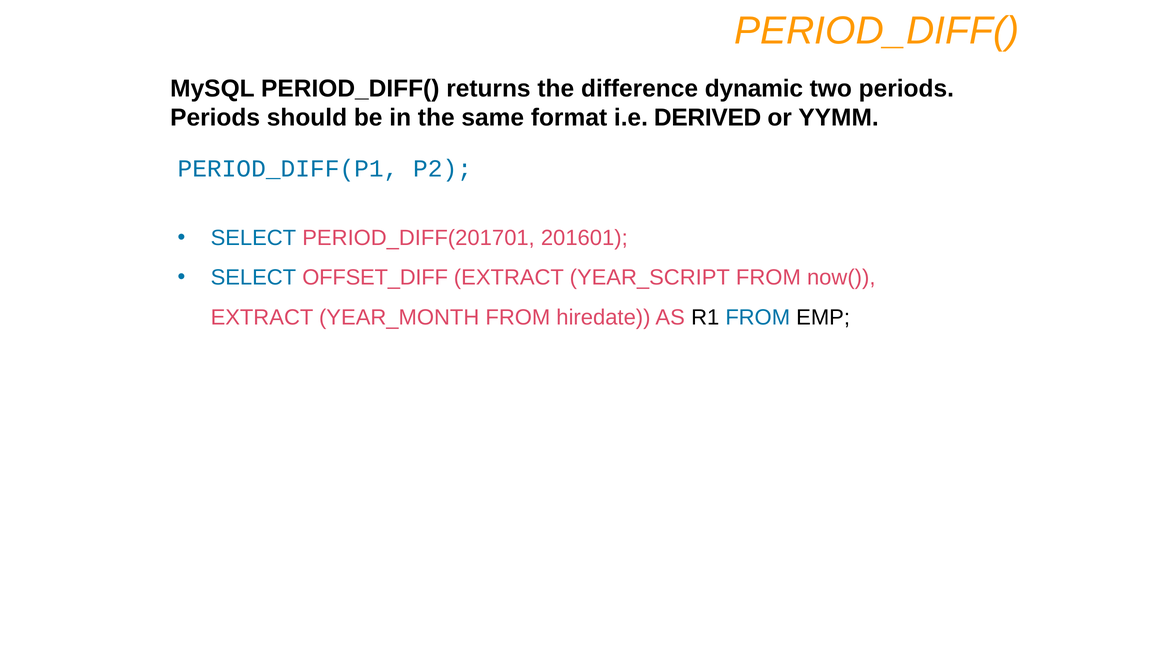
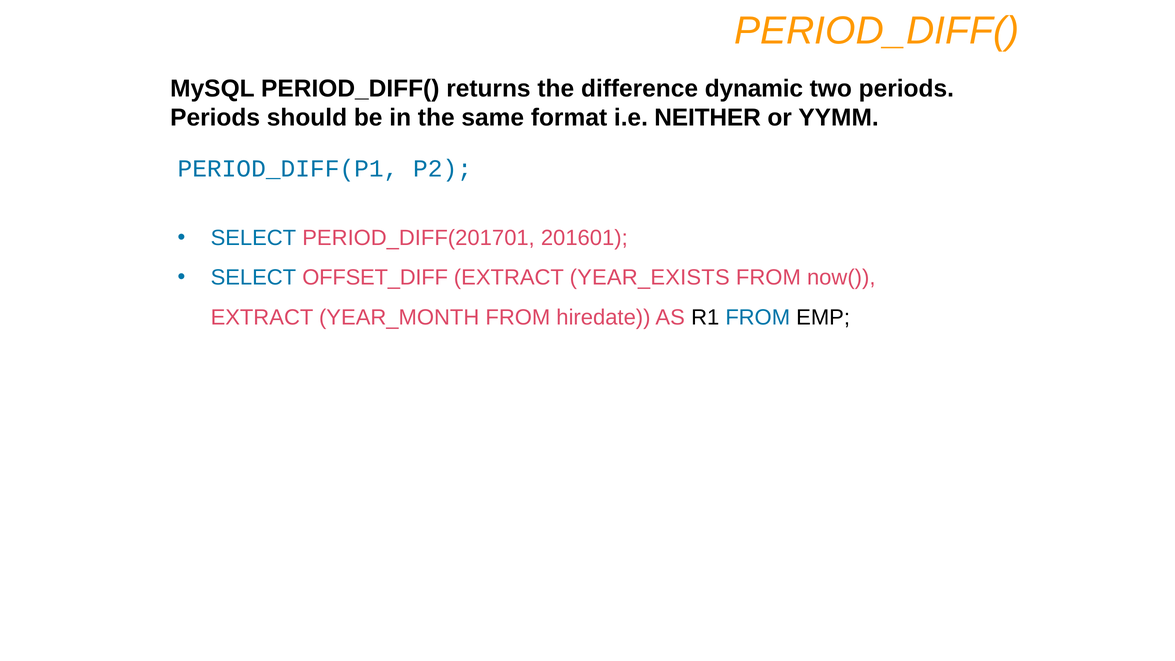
DERIVED: DERIVED -> NEITHER
YEAR_SCRIPT: YEAR_SCRIPT -> YEAR_EXISTS
